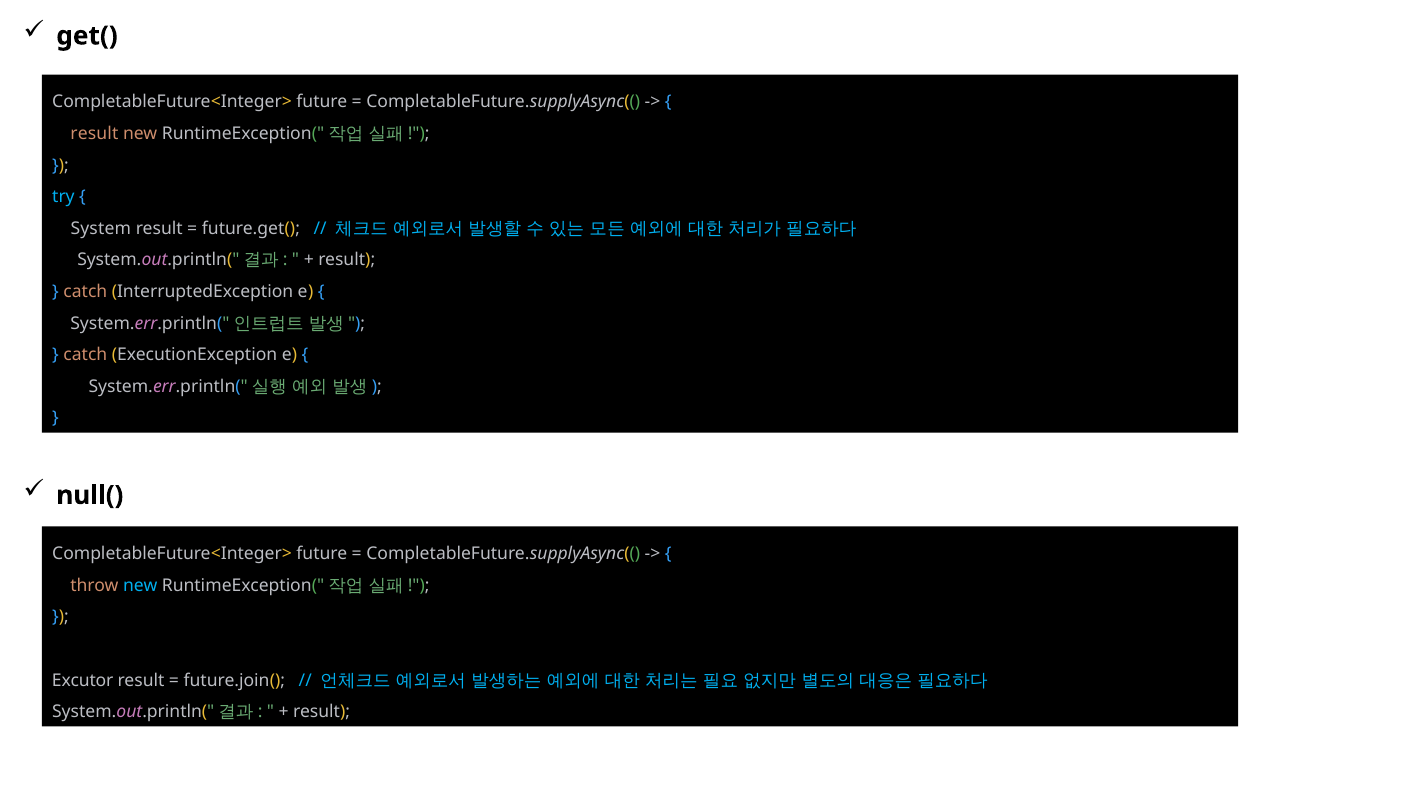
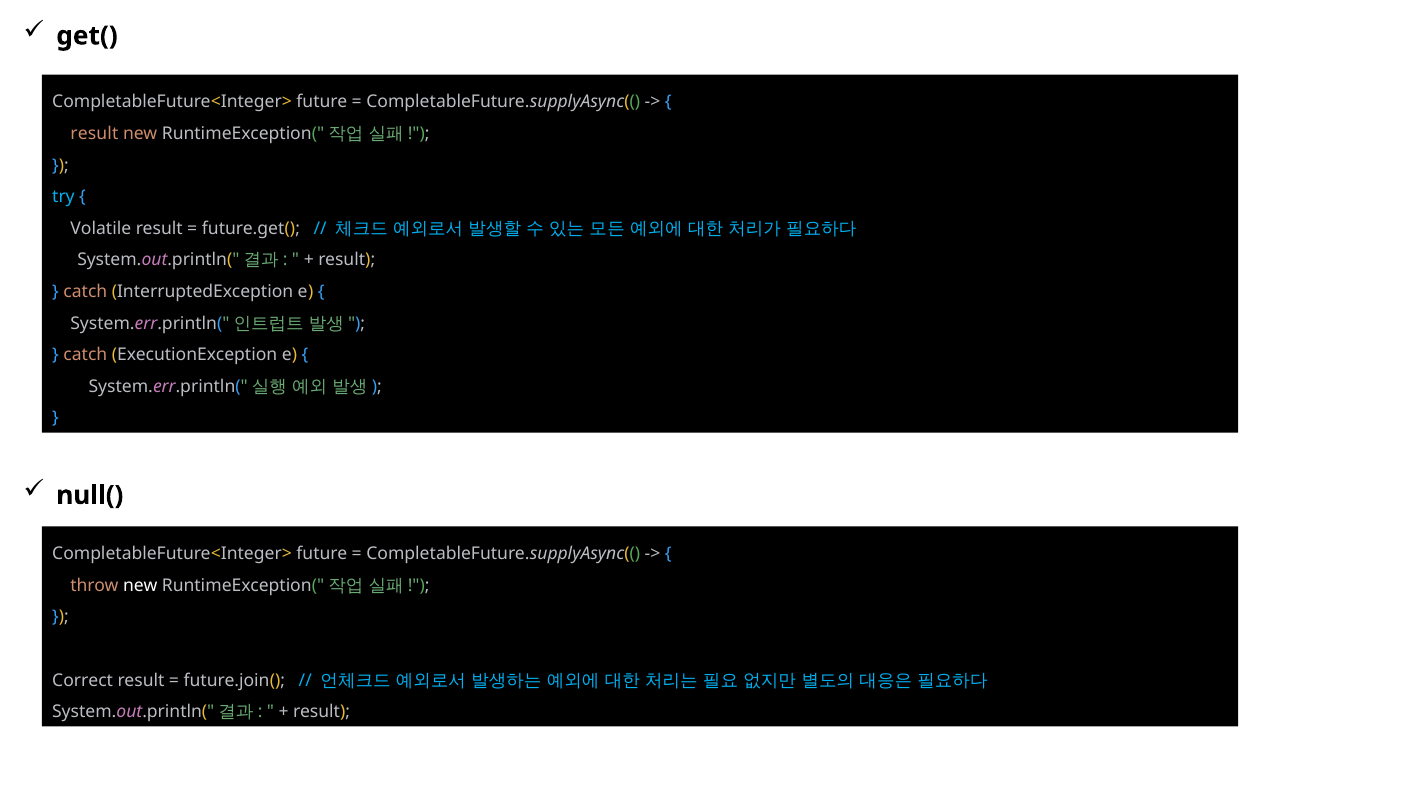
System: System -> Volatile
new at (140, 586) colour: light blue -> white
Excutor: Excutor -> Correct
